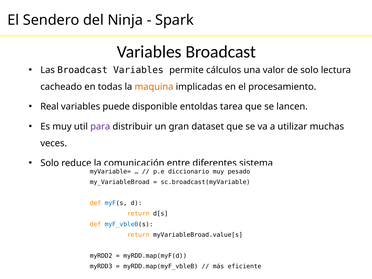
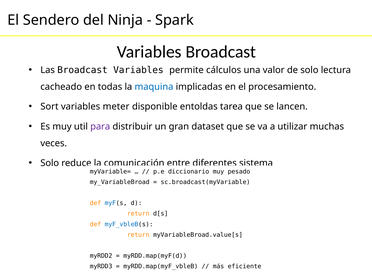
maquina colour: orange -> blue
Real: Real -> Sort
puede: puede -> meter
